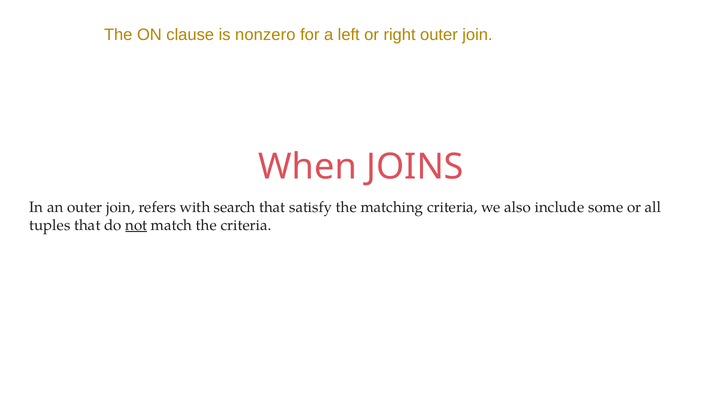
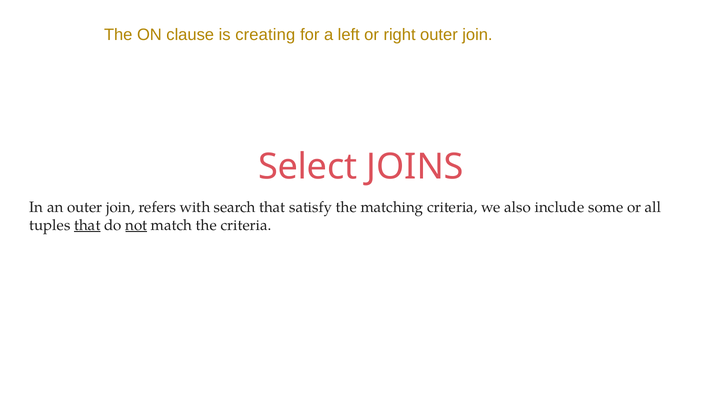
nonzero: nonzero -> creating
When: When -> Select
that at (87, 225) underline: none -> present
